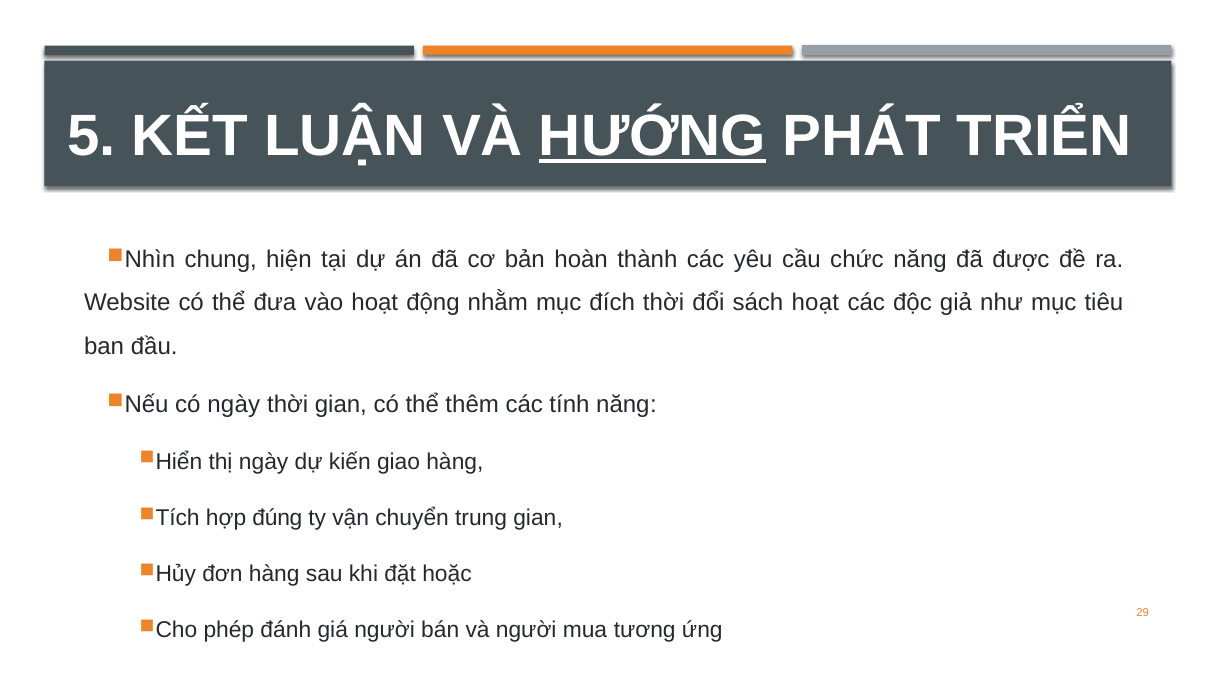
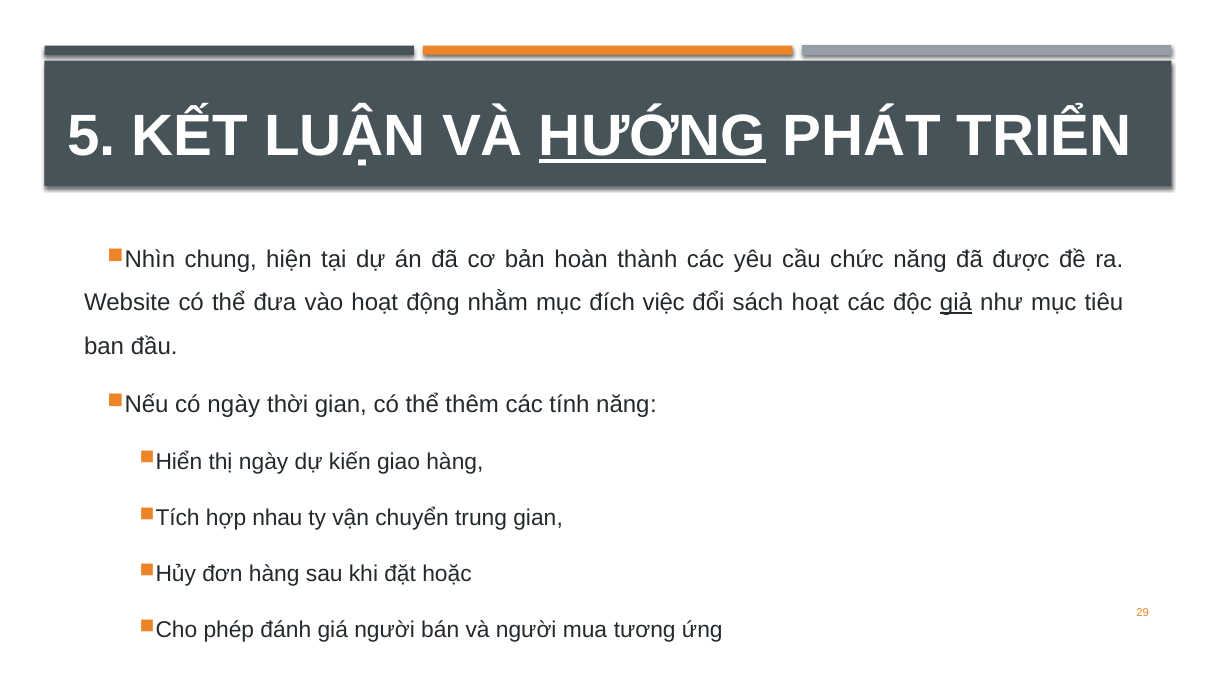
đích thời: thời -> việc
giả underline: none -> present
đúng: đúng -> nhau
